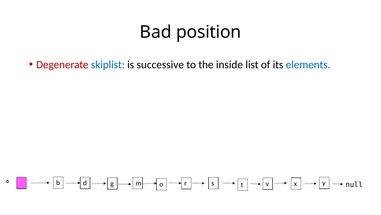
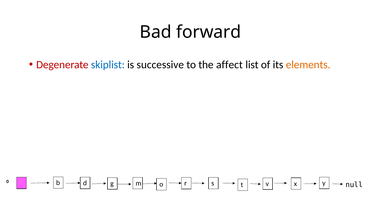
position: position -> forward
inside: inside -> affect
elements colour: blue -> orange
